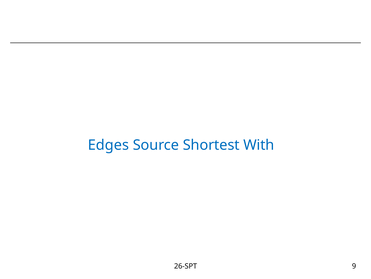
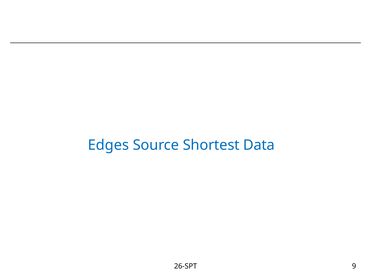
With: With -> Data
